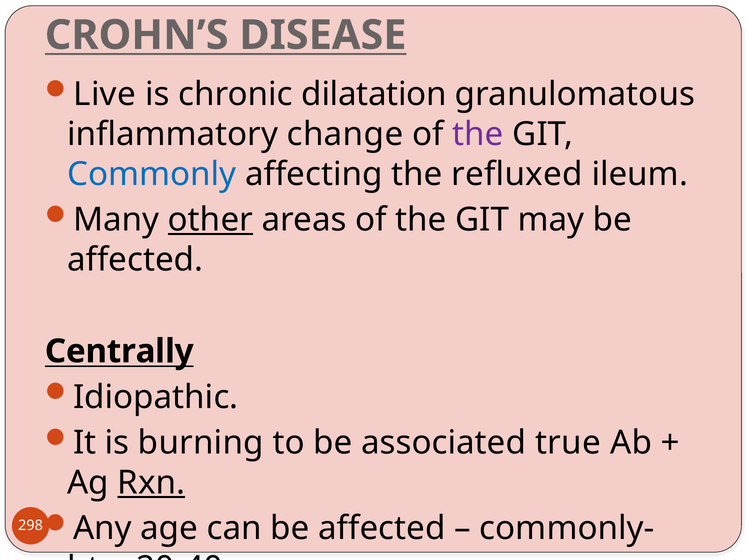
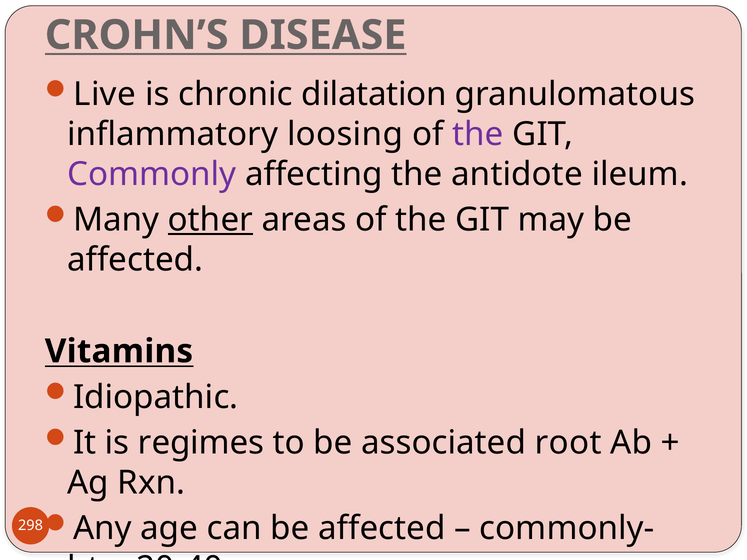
change: change -> loosing
Commonly colour: blue -> purple
refluxed: refluxed -> antidote
Centrally: Centrally -> Vitamins
burning: burning -> regimes
true: true -> root
Rxn underline: present -> none
